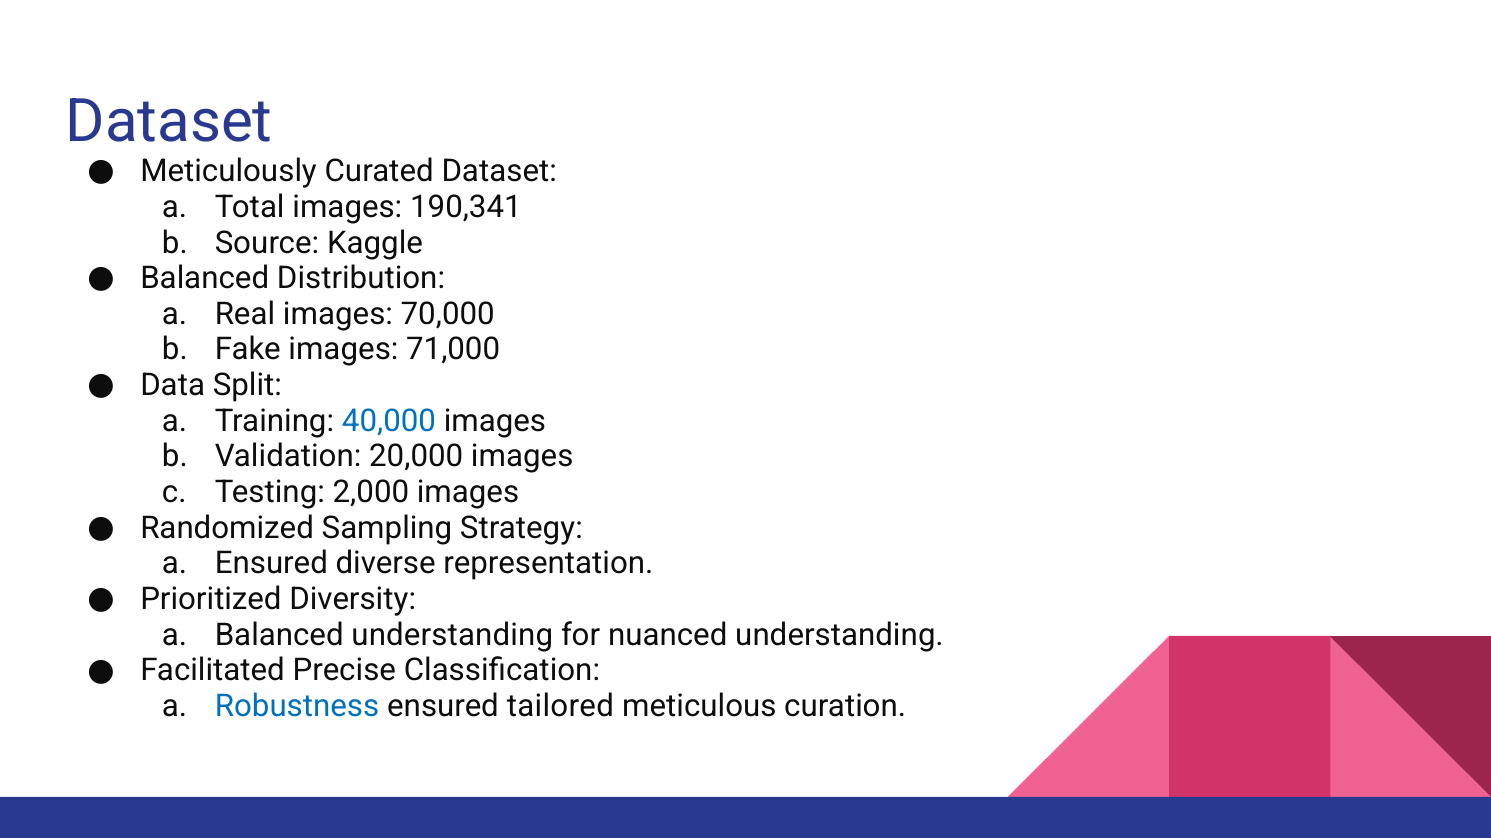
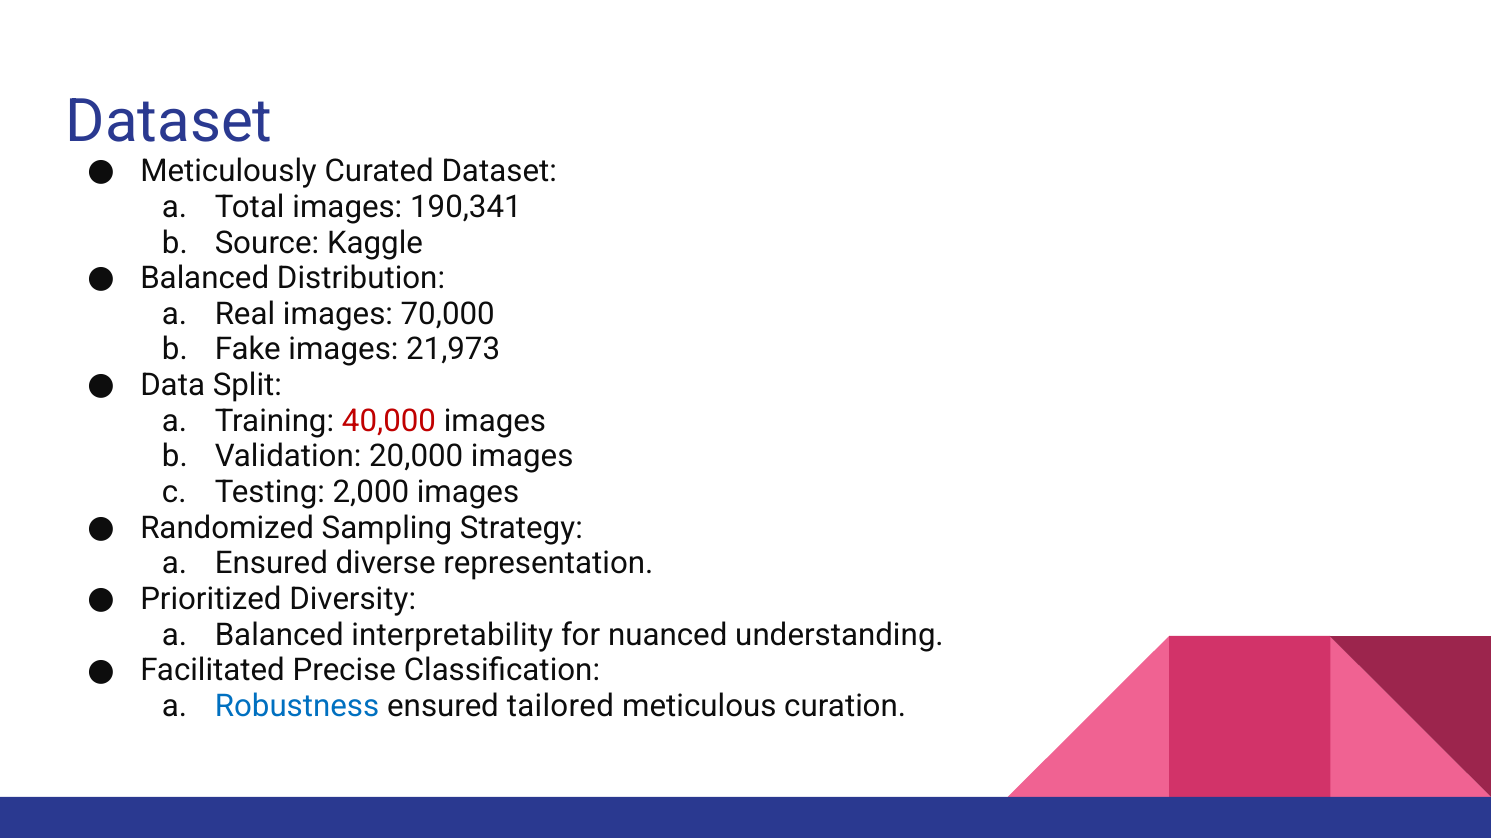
71,000: 71,000 -> 21,973
40,000 colour: blue -> red
Balanced understanding: understanding -> interpretability
